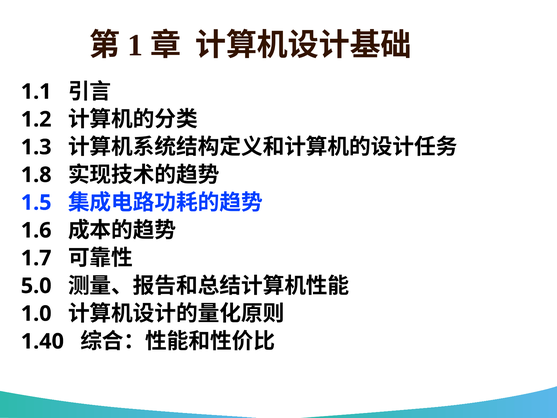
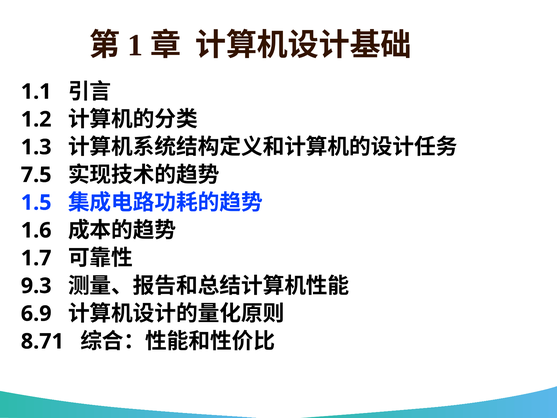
1.8: 1.8 -> 7.5
5.0: 5.0 -> 9.3
1.0: 1.0 -> 6.9
1.40: 1.40 -> 8.71
